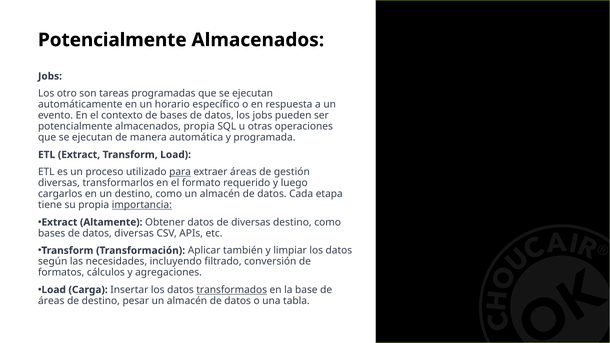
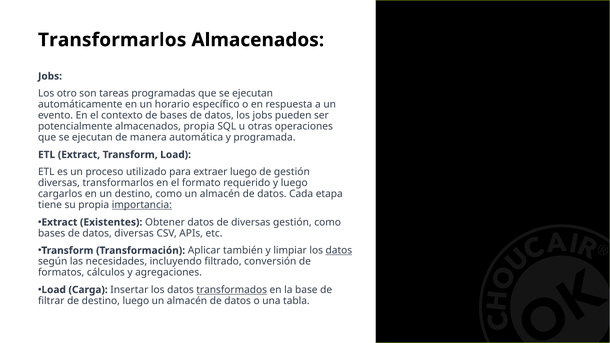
Potencialmente at (112, 40): Potencialmente -> Transformarlos
para underline: present -> none
extraer áreas: áreas -> luego
Altamente: Altamente -> Existentes
diversas destino: destino -> gestión
datos at (339, 251) underline: none -> present
áreas at (51, 301): áreas -> filtrar
destino pesar: pesar -> luego
